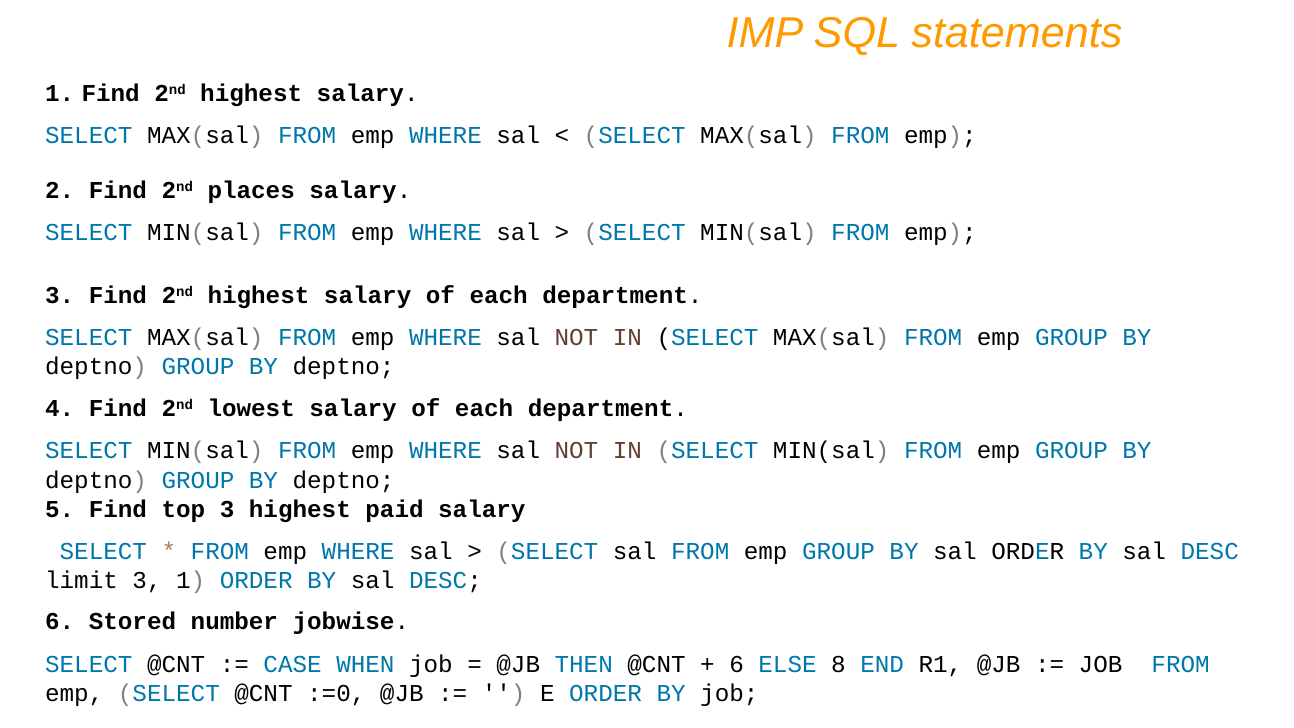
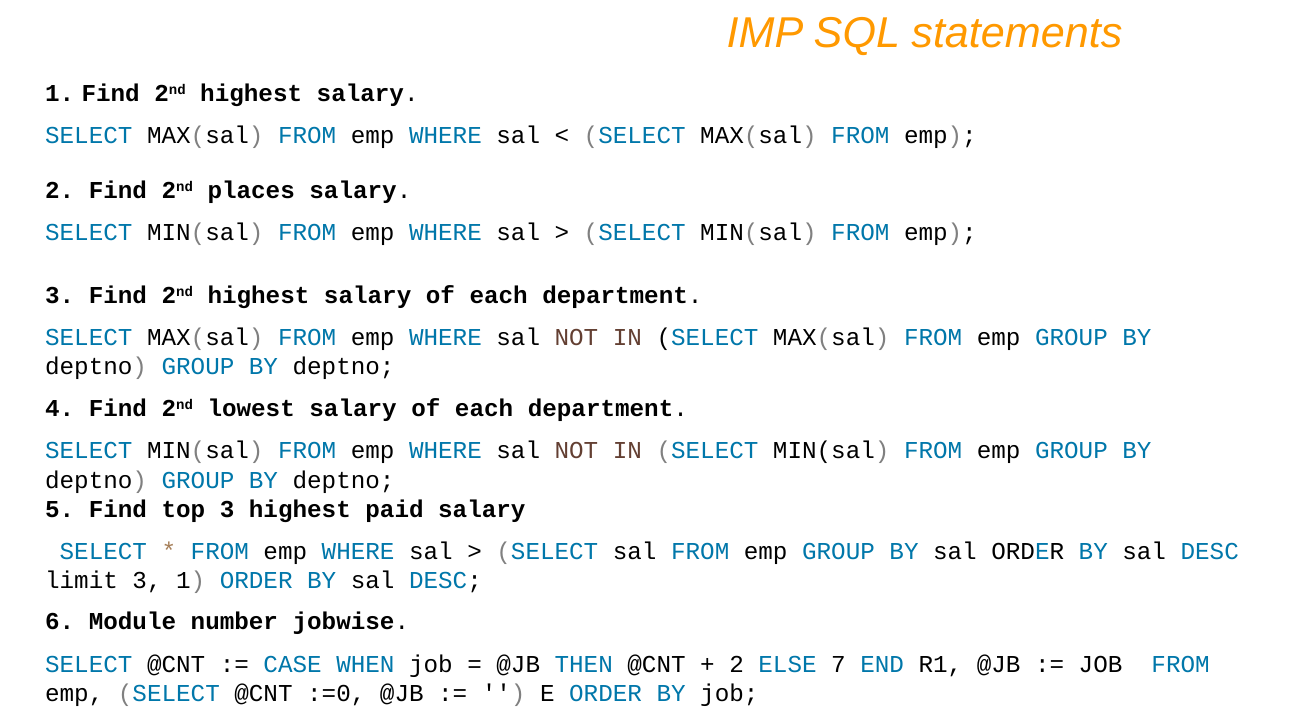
Stored: Stored -> Module
6 at (737, 664): 6 -> 2
8: 8 -> 7
